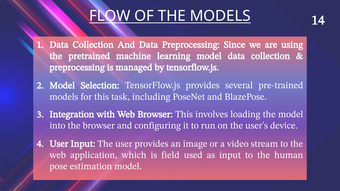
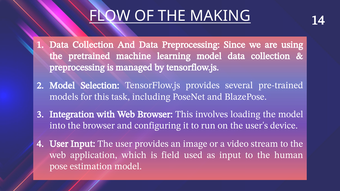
THE MODELS: MODELS -> MAKING
